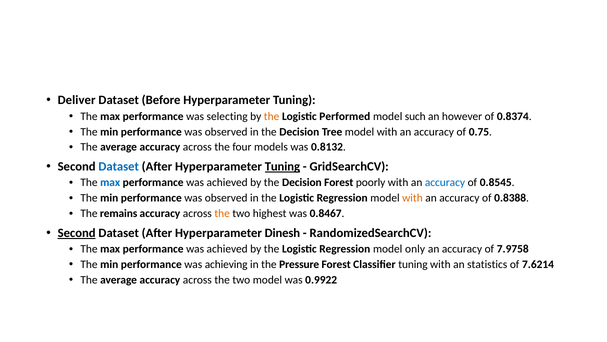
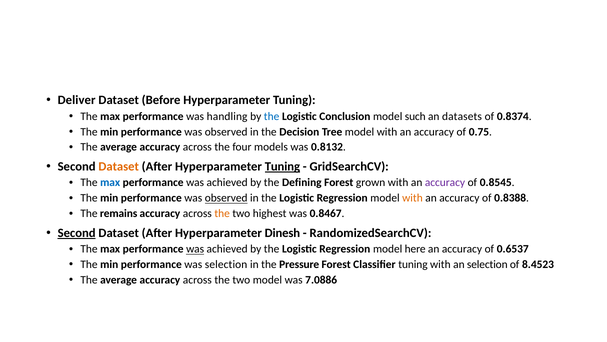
selecting: selecting -> handling
the at (272, 116) colour: orange -> blue
Performed: Performed -> Conclusion
however: however -> datasets
Dataset at (119, 166) colour: blue -> orange
by the Decision: Decision -> Defining
poorly: poorly -> grown
accuracy at (445, 182) colour: blue -> purple
observed at (226, 198) underline: none -> present
was at (195, 249) underline: none -> present
only: only -> here
7.9758: 7.9758 -> 0.6537
was achieving: achieving -> selection
an statistics: statistics -> selection
7.6214: 7.6214 -> 8.4523
0.9922: 0.9922 -> 7.0886
